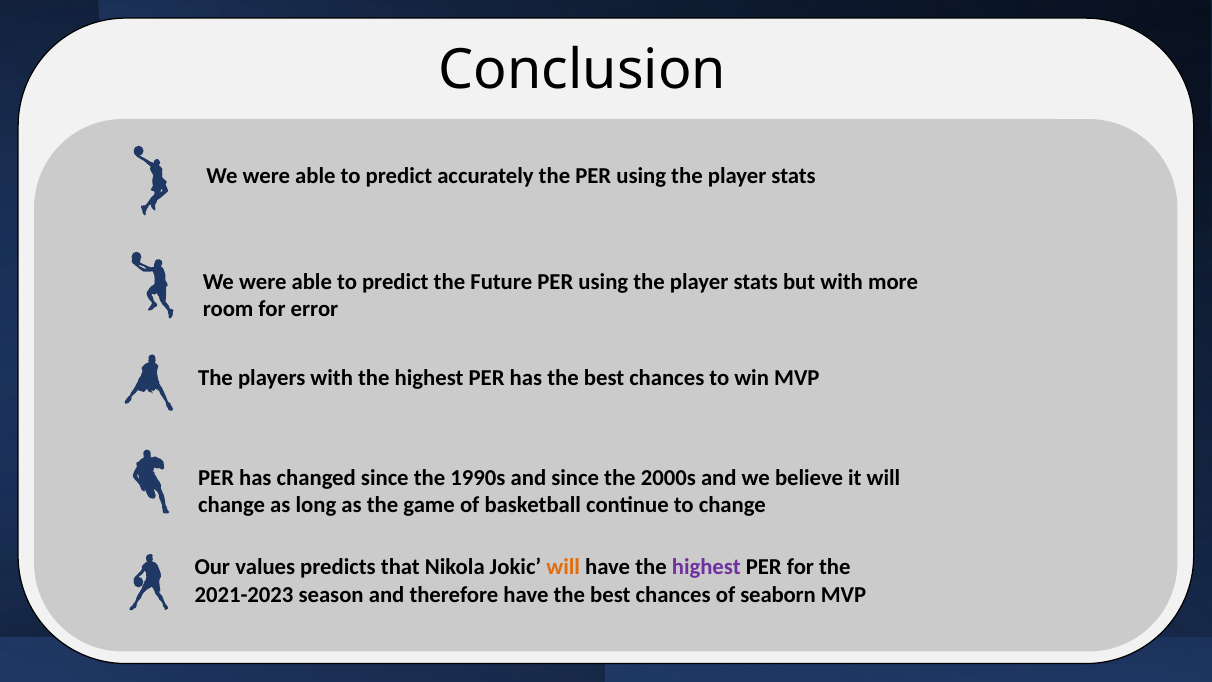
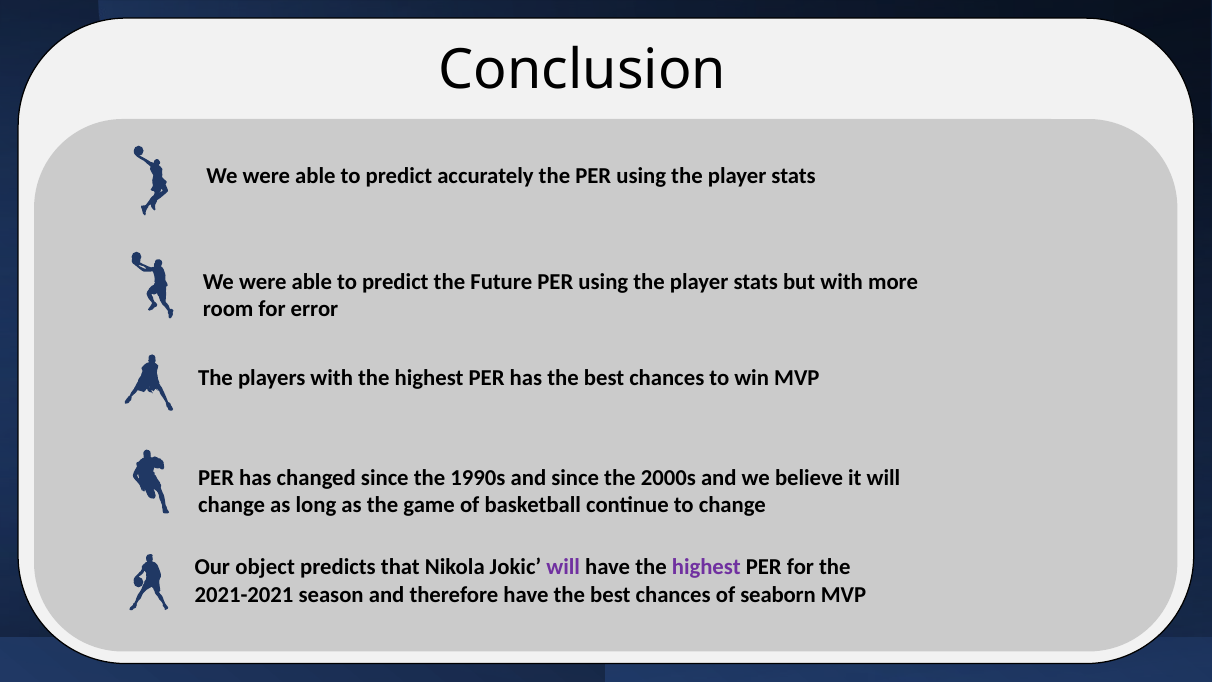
values: values -> object
will at (563, 567) colour: orange -> purple
2021-2023: 2021-2023 -> 2021-2021
